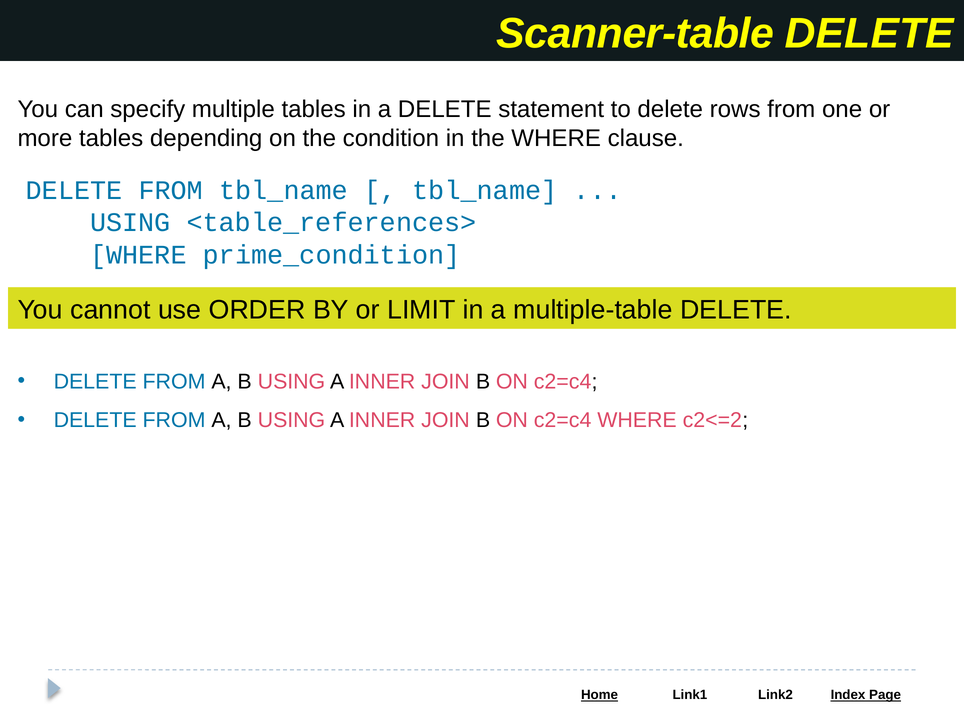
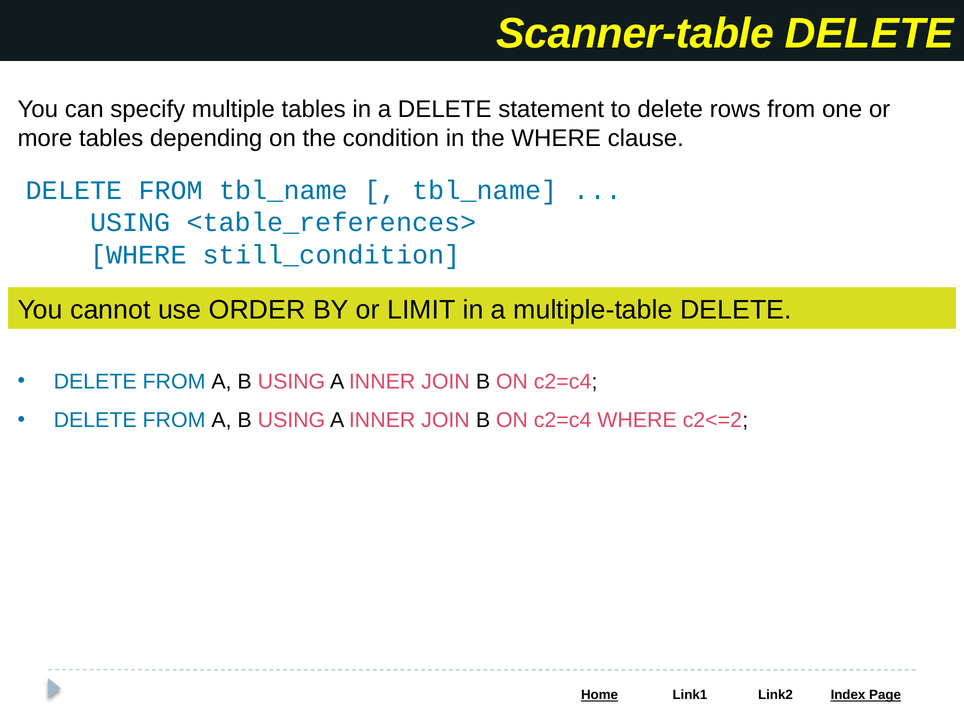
prime_condition: prime_condition -> still_condition
